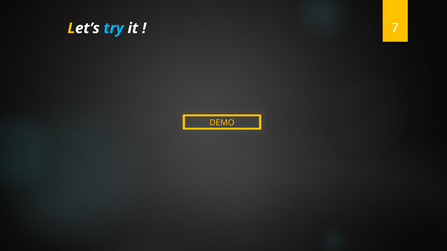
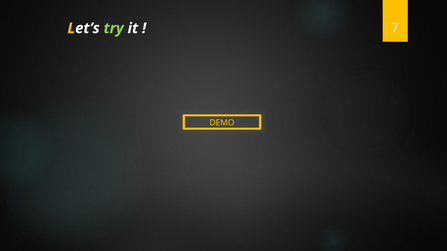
try colour: light blue -> light green
